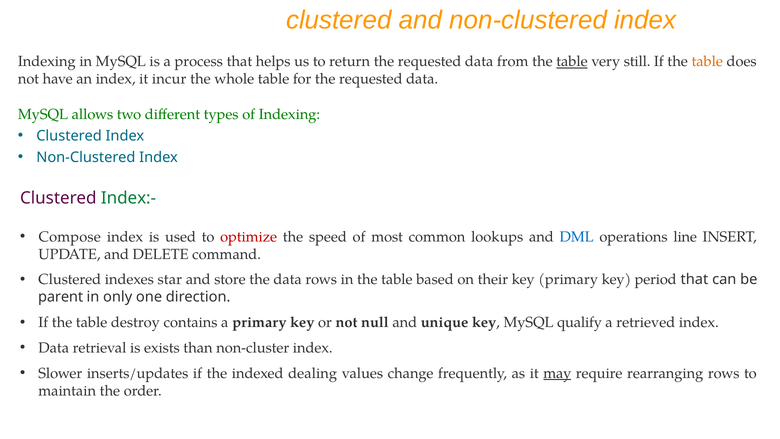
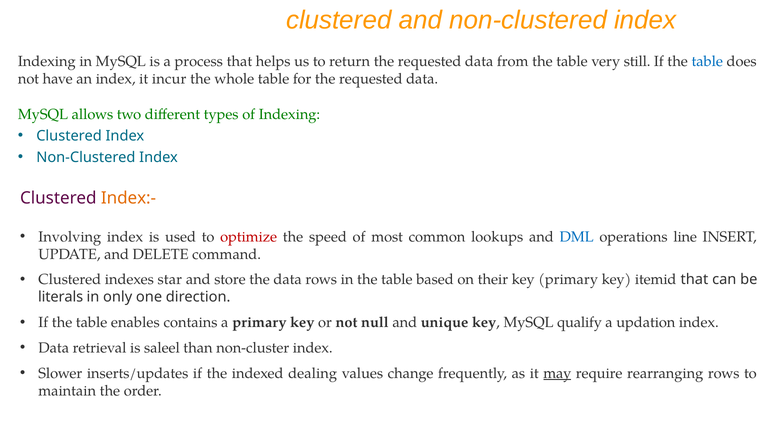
table at (572, 62) underline: present -> none
table at (707, 62) colour: orange -> blue
Index:- colour: green -> orange
Compose: Compose -> Involving
period: period -> itemid
parent: parent -> literals
destroy: destroy -> enables
retrieved: retrieved -> updation
exists: exists -> saleel
